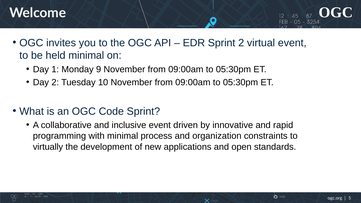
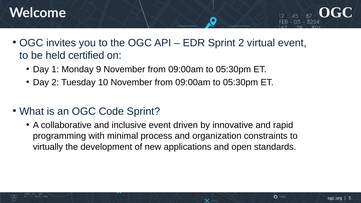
held minimal: minimal -> certified
